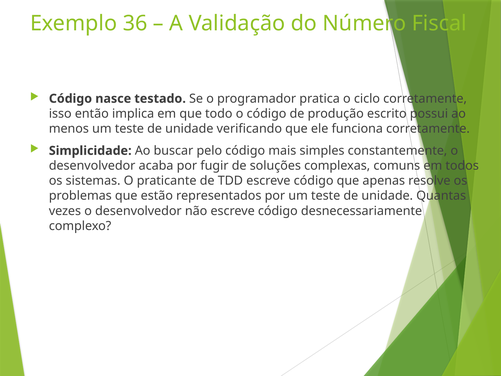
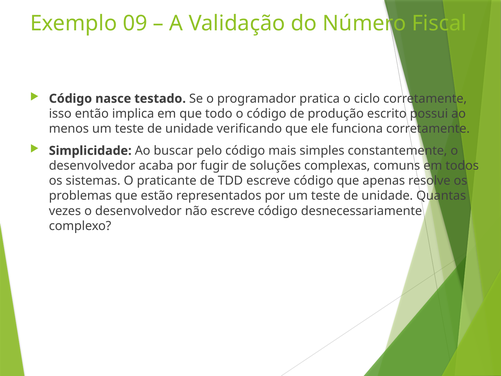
36: 36 -> 09
